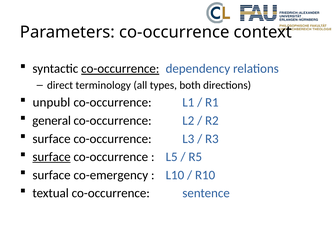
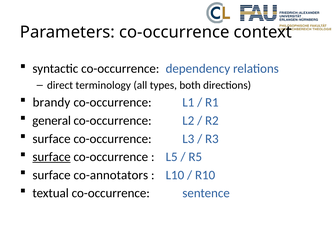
co-occurrence at (120, 69) underline: present -> none
unpubl: unpubl -> brandy
co-emergency: co-emergency -> co-annotators
